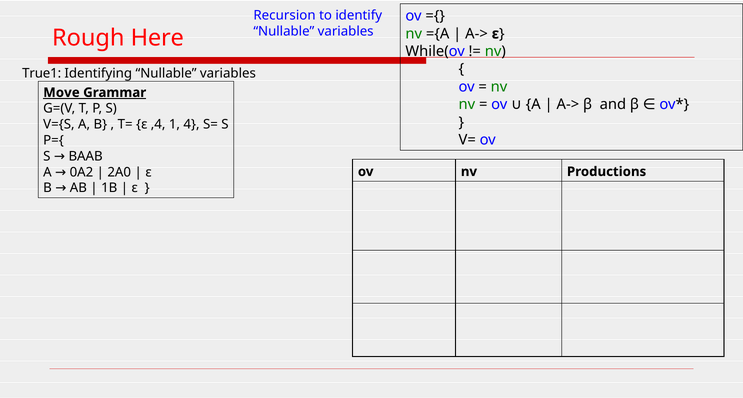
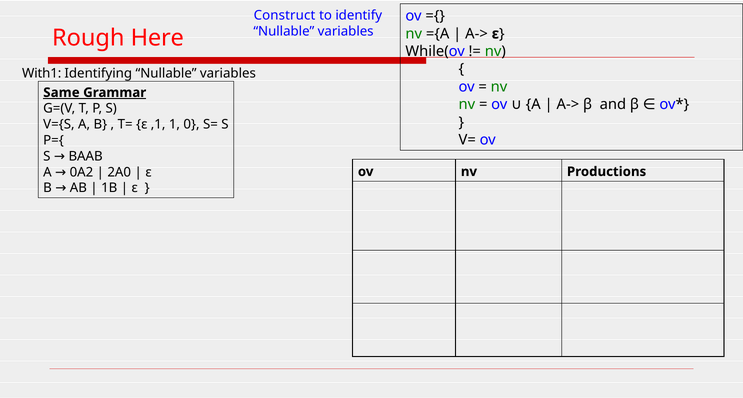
Recursion: Recursion -> Construct
True1: True1 -> With1
Move: Move -> Same
,4: ,4 -> ,1
4: 4 -> 0
